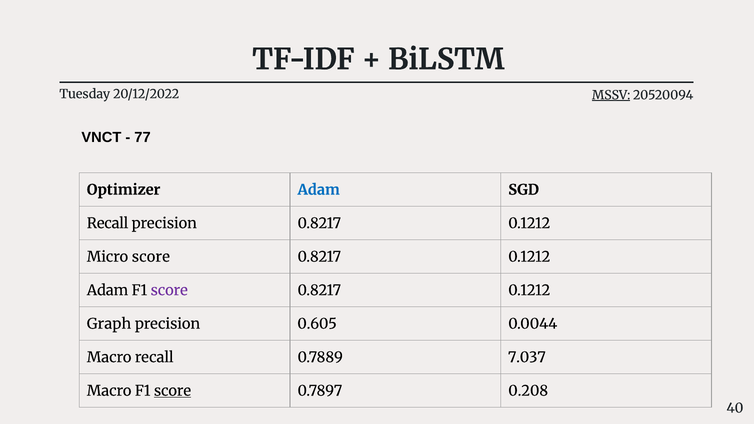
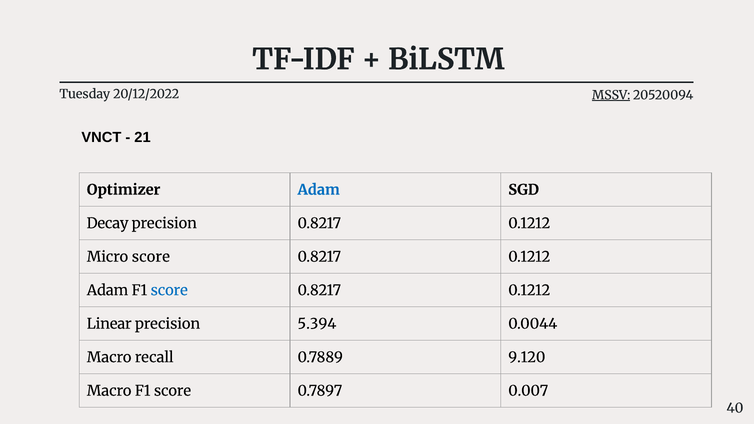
77: 77 -> 21
Recall at (108, 223): Recall -> Decay
score at (169, 290) colour: purple -> blue
Graph: Graph -> Linear
0.605: 0.605 -> 5.394
7.037: 7.037 -> 9.120
score at (173, 391) underline: present -> none
0.208: 0.208 -> 0.007
